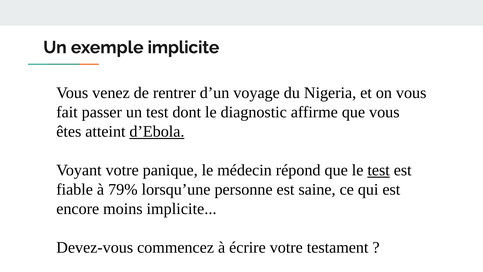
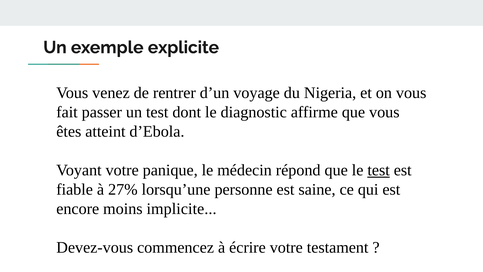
exemple implicite: implicite -> explicite
d’Ebola underline: present -> none
79%: 79% -> 27%
